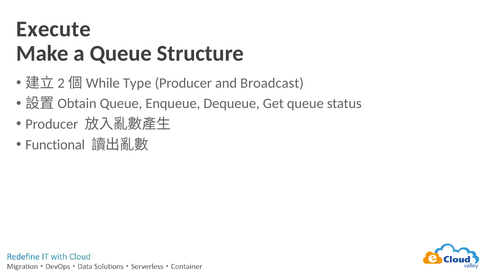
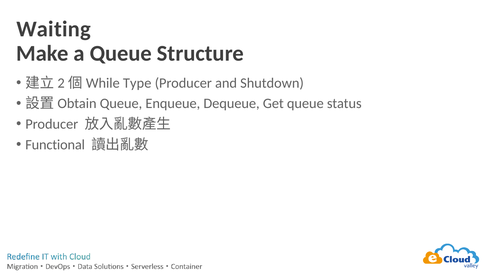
Execute: Execute -> Waiting
Broadcast: Broadcast -> Shutdown
